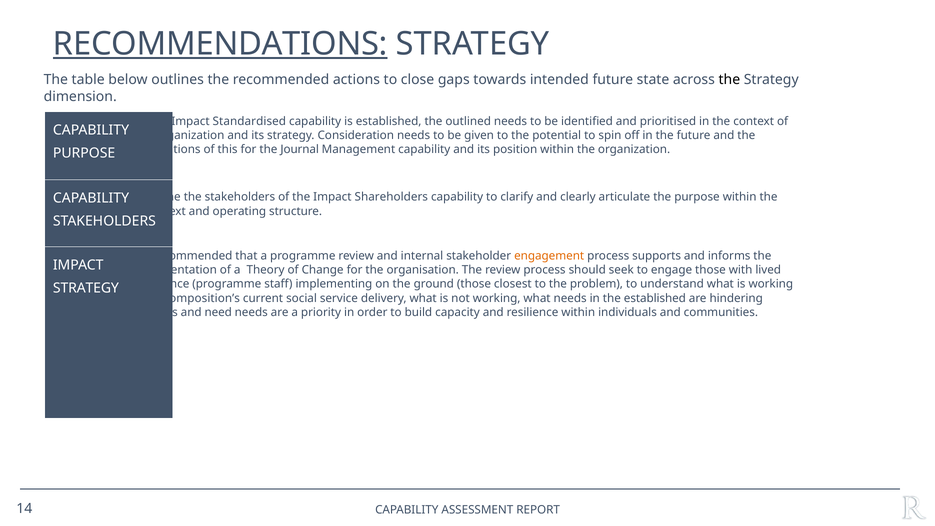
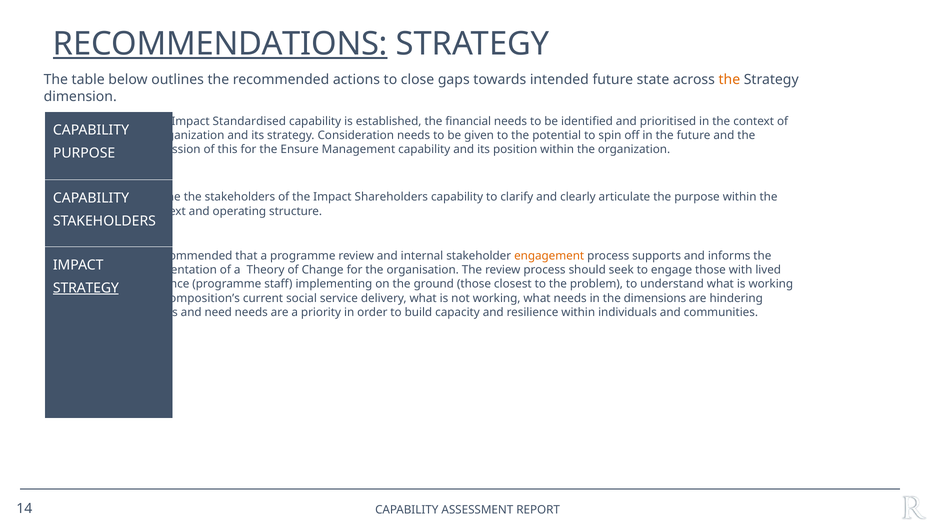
the at (729, 80) colour: black -> orange
outlined: outlined -> financial
applications: applications -> progression
Journal: Journal -> Ensure
STRATEGY at (86, 288) underline: none -> present
the established: established -> dimensions
